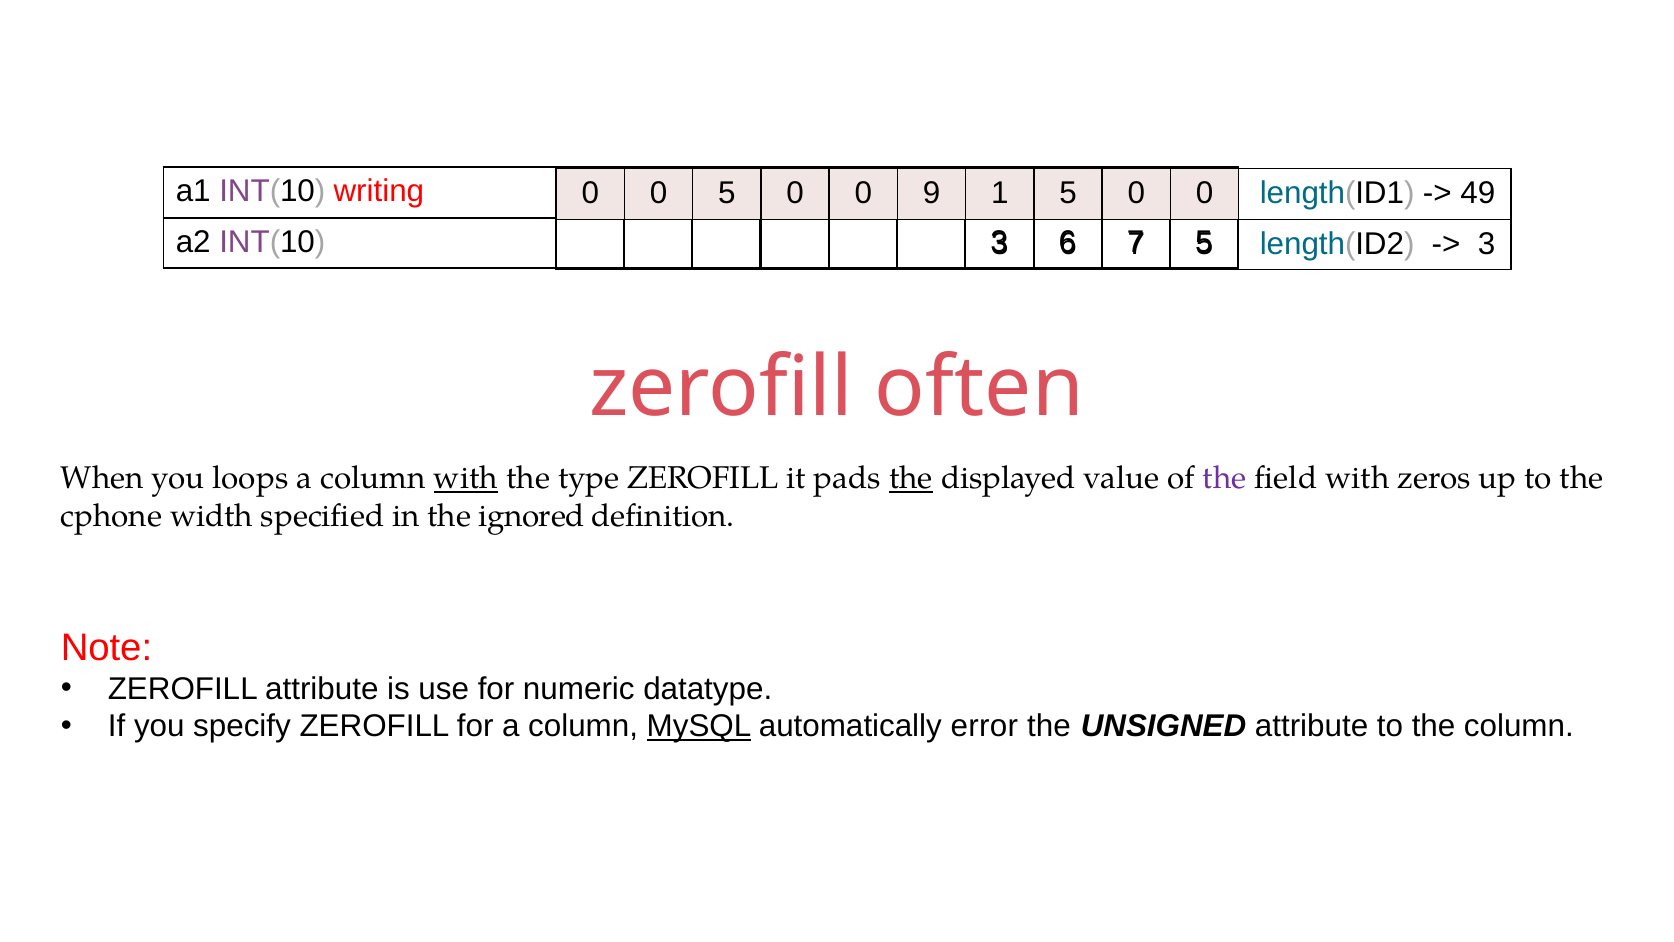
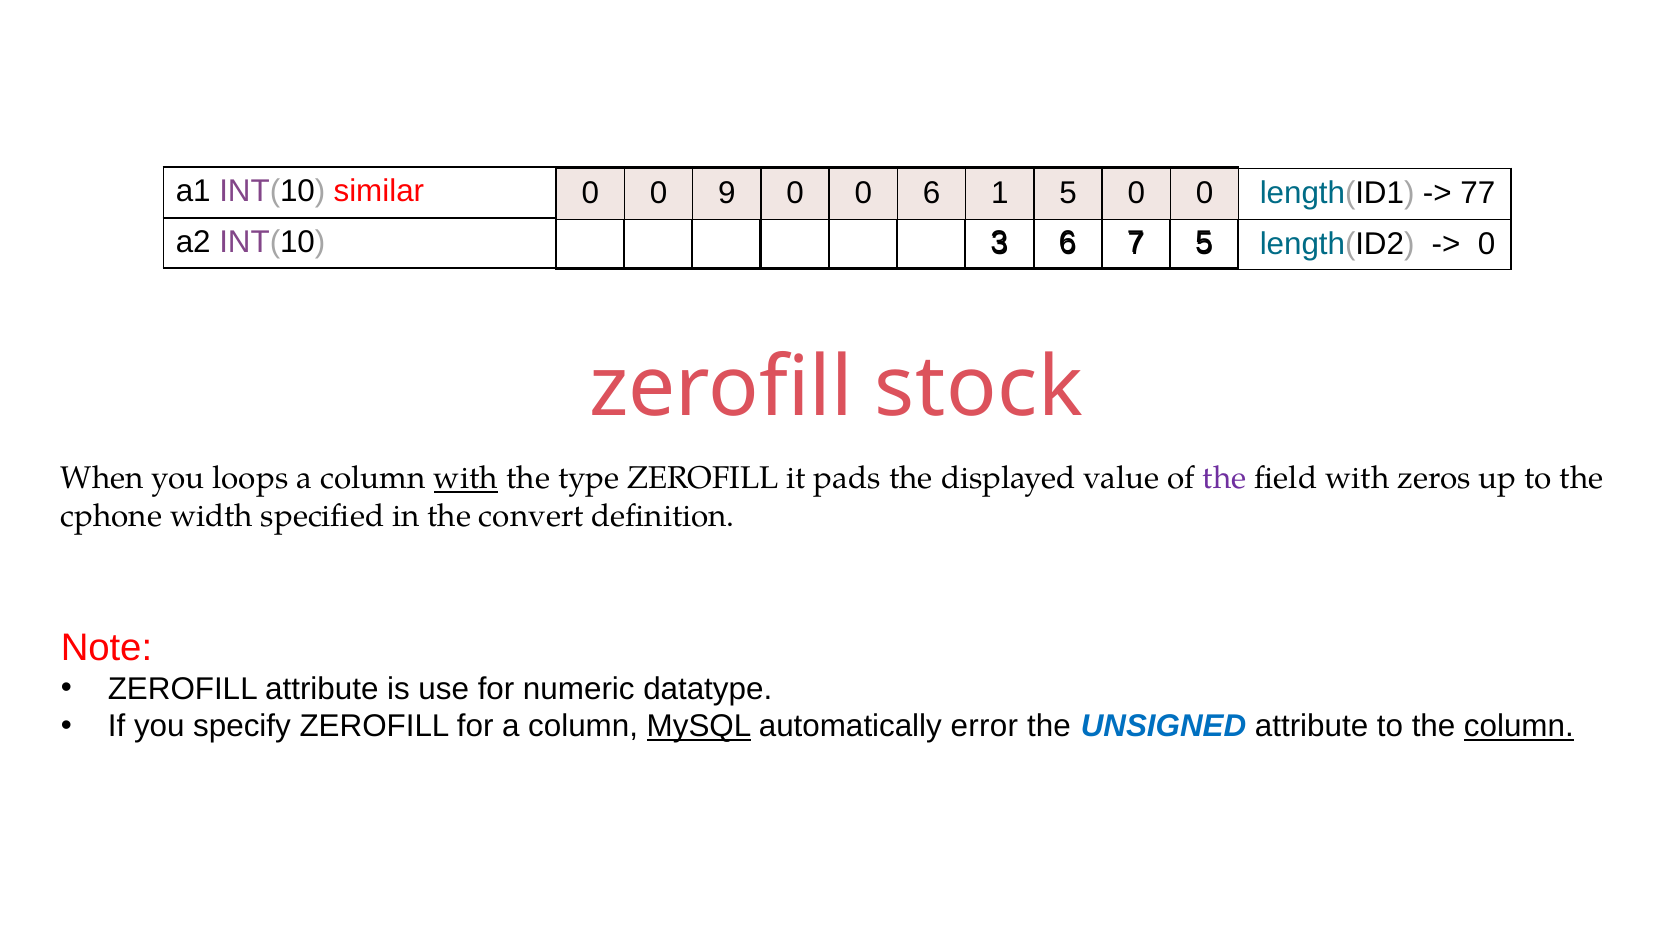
writing: writing -> similar
0 5: 5 -> 9
0 9: 9 -> 6
49: 49 -> 77
3 at (1487, 244): 3 -> 0
often: often -> stock
the at (911, 478) underline: present -> none
ignored: ignored -> convert
UNSIGNED colour: black -> blue
column at (1519, 726) underline: none -> present
